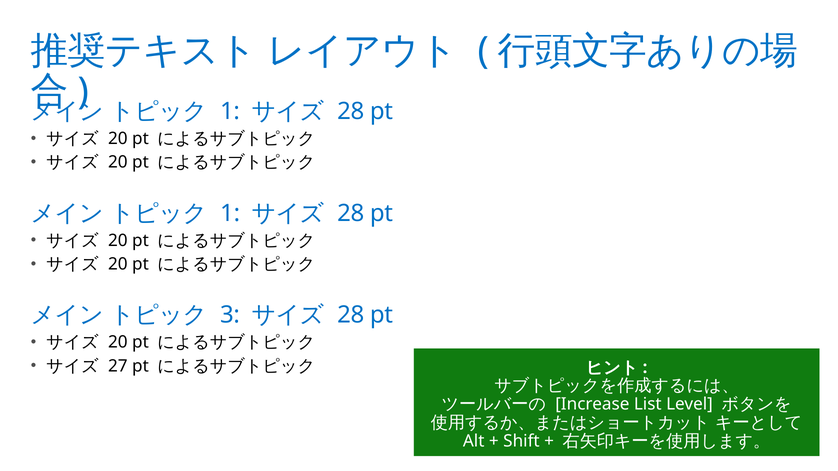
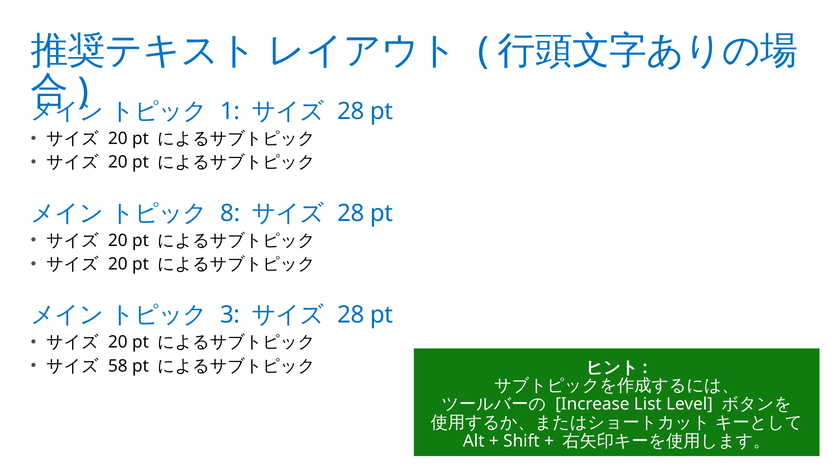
1 at (230, 213): 1 -> 8
27: 27 -> 58
